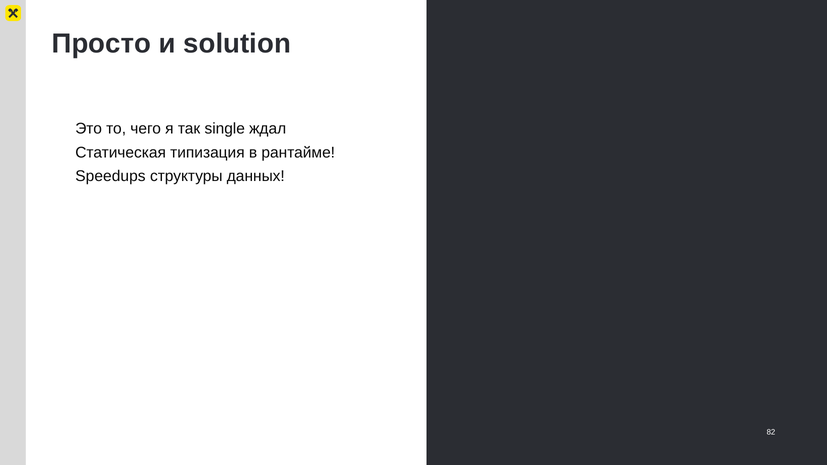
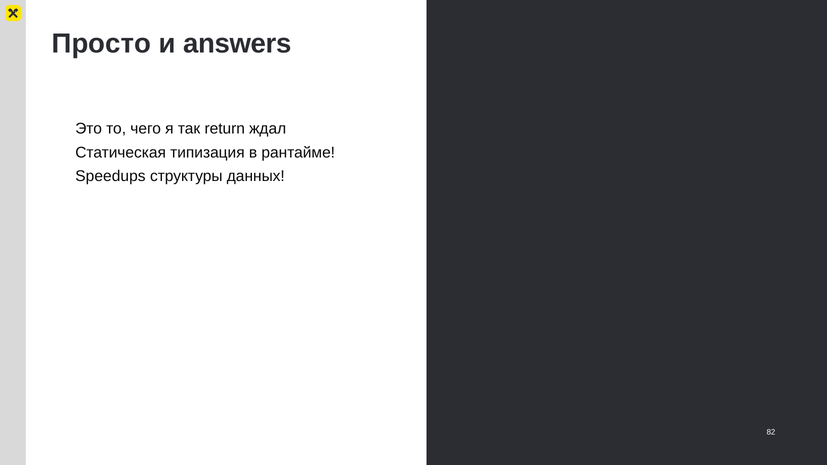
solution: solution -> answers
single: single -> return
